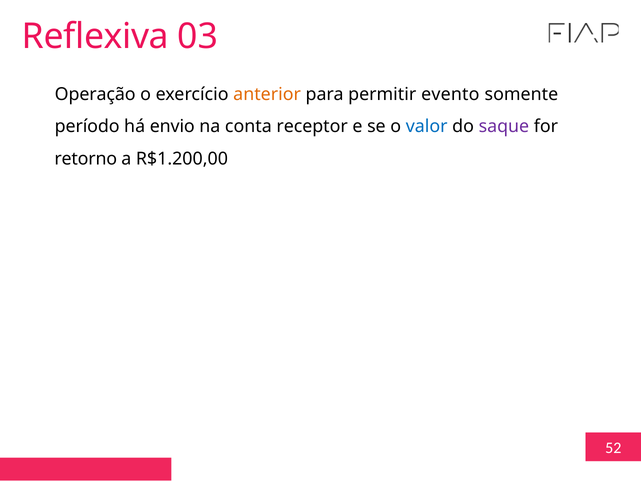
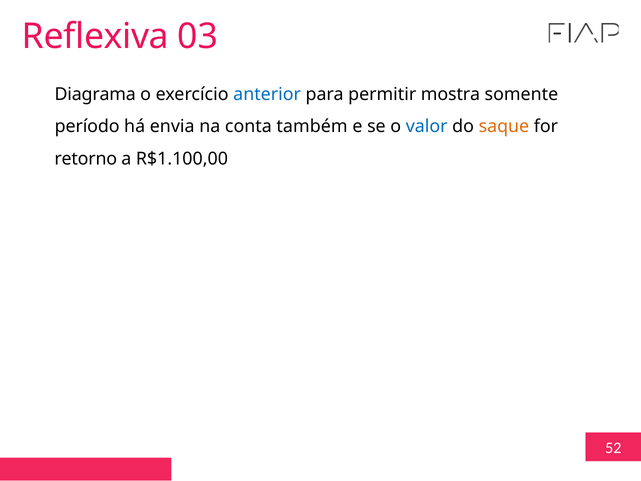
Operação: Operação -> Diagrama
anterior colour: orange -> blue
evento: evento -> mostra
envio: envio -> envia
receptor: receptor -> também
saque colour: purple -> orange
R$1.200,00: R$1.200,00 -> R$1.100,00
